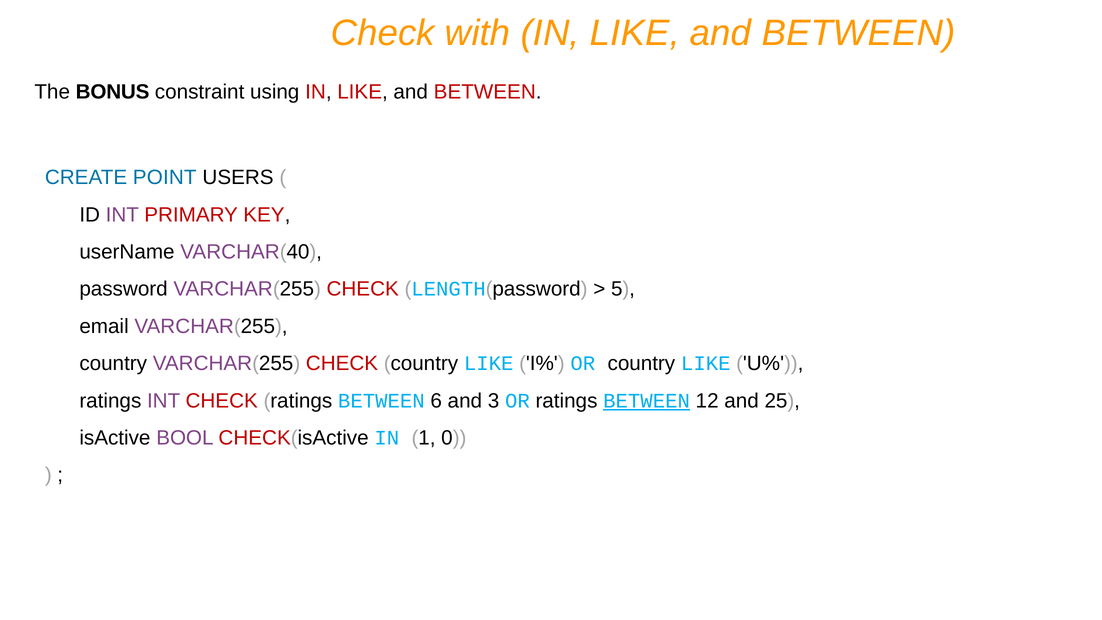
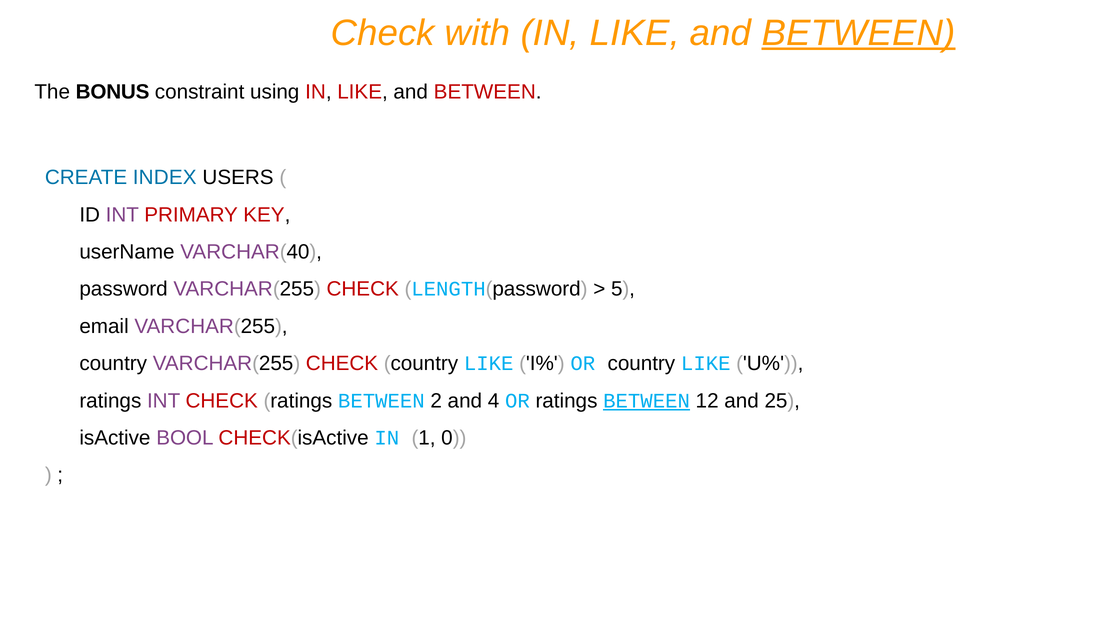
BETWEEN at (858, 33) underline: none -> present
POINT: POINT -> INDEX
6: 6 -> 2
3: 3 -> 4
